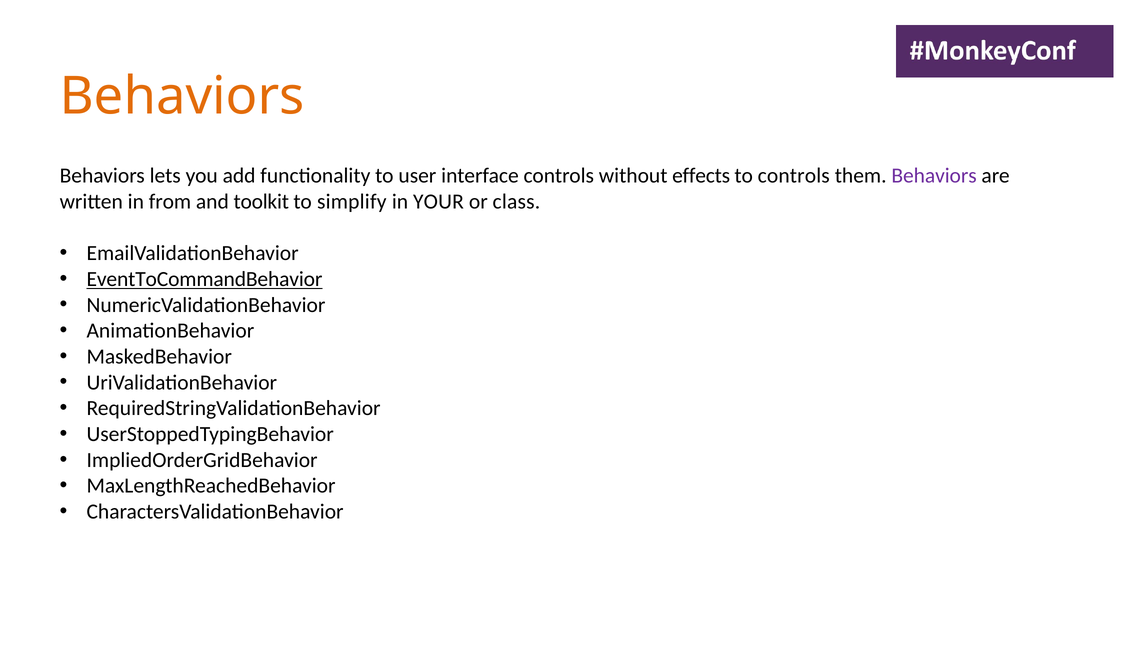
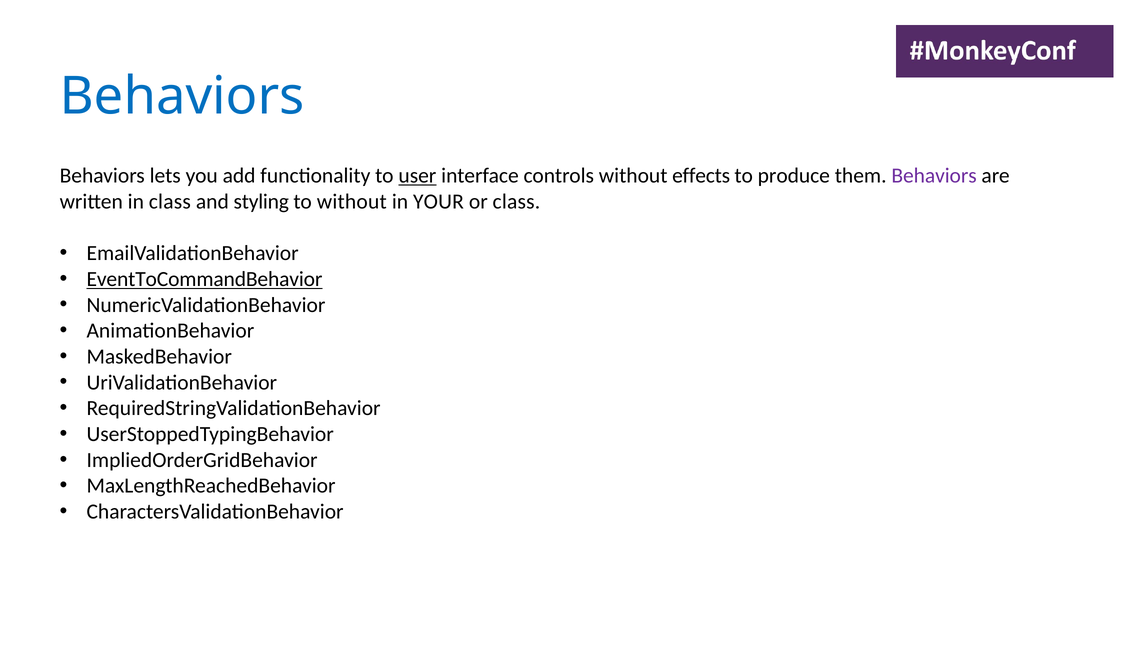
Behaviors at (182, 96) colour: orange -> blue
user underline: none -> present
to controls: controls -> produce
in from: from -> class
toolkit: toolkit -> styling
to simplify: simplify -> without
